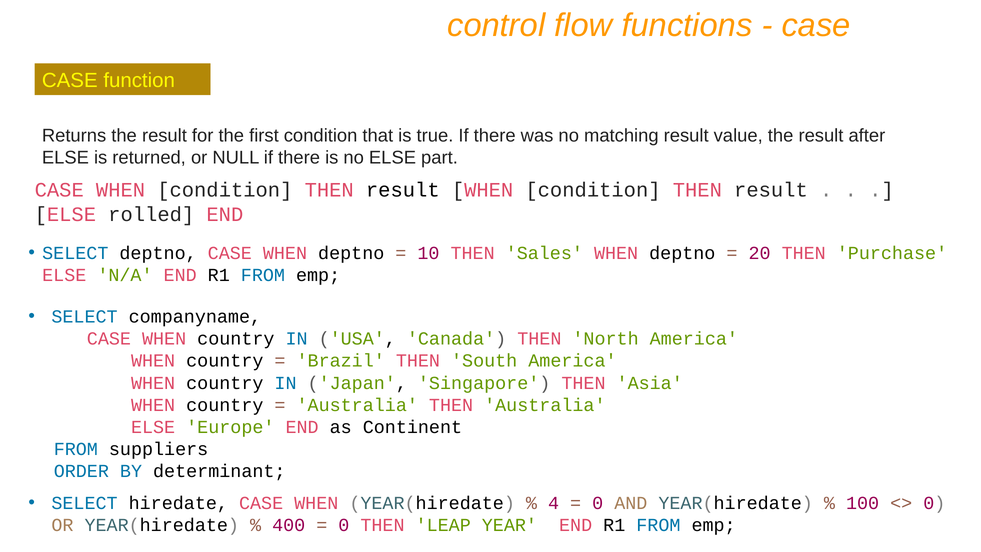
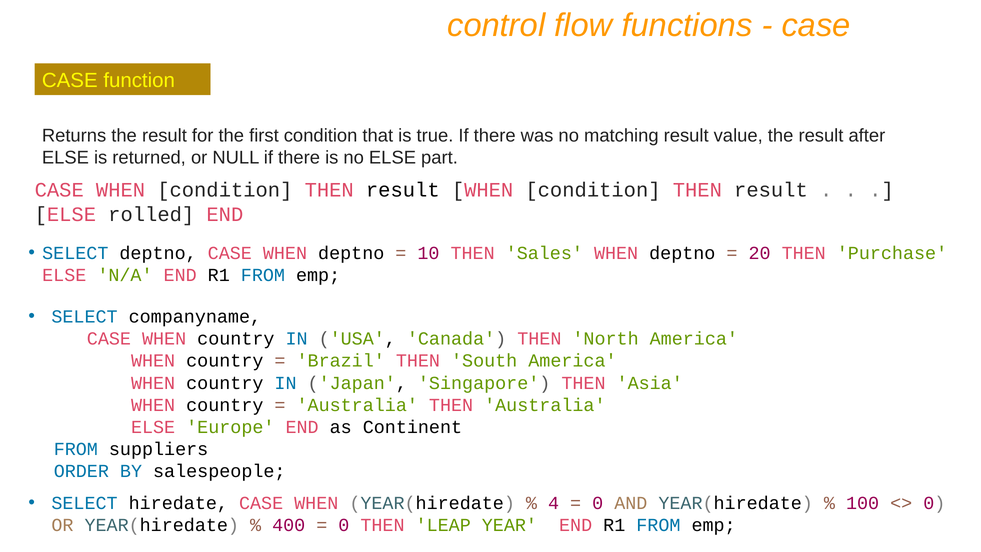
determinant: determinant -> salespeople
